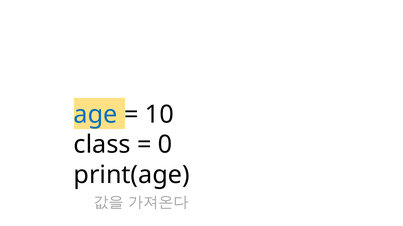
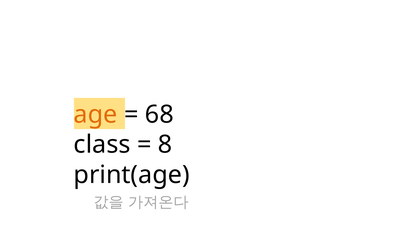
age colour: blue -> orange
10: 10 -> 68
0: 0 -> 8
